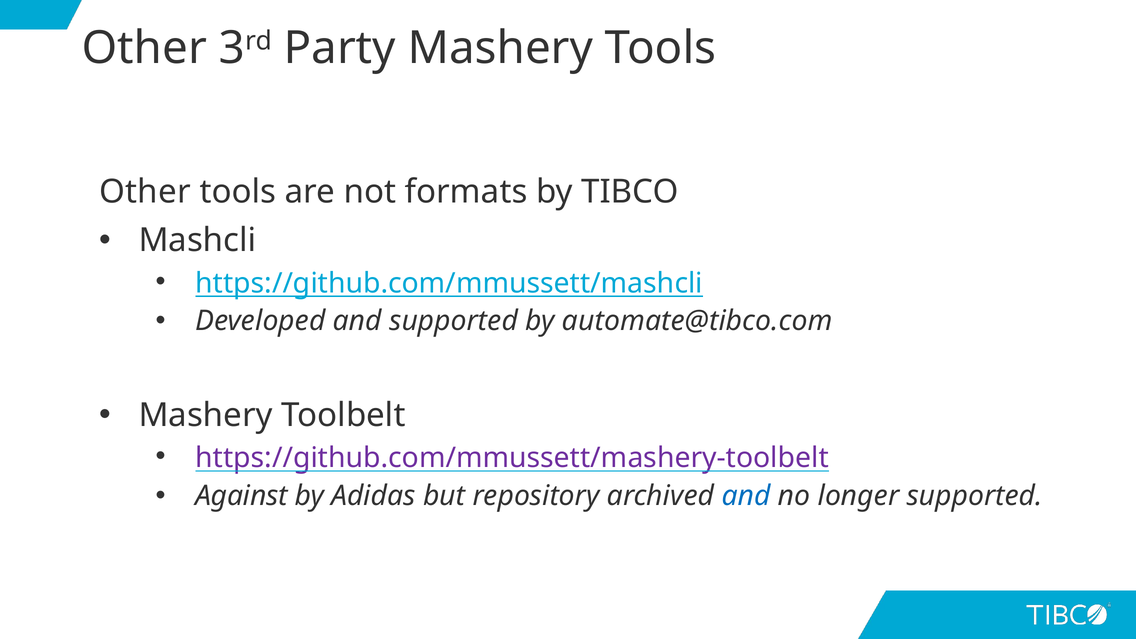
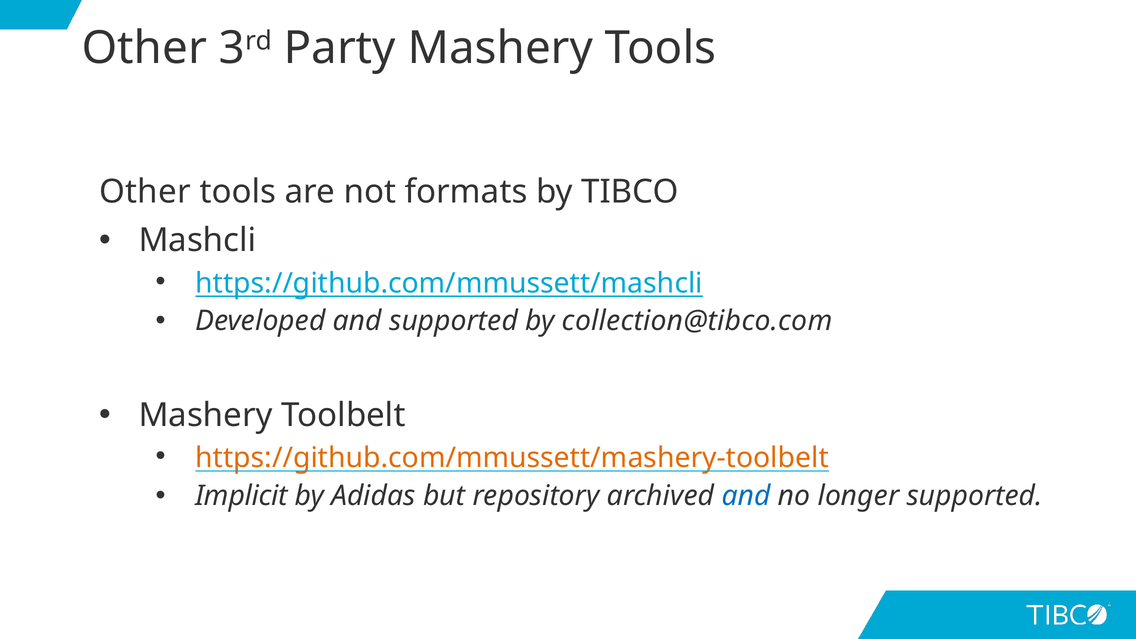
automate@tibco.com: automate@tibco.com -> collection@tibco.com
https://github.com/mmussett/mashery-toolbelt colour: purple -> orange
Against: Against -> Implicit
